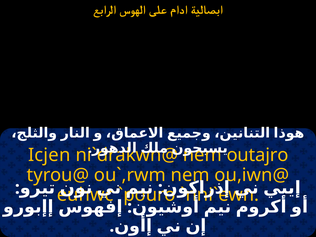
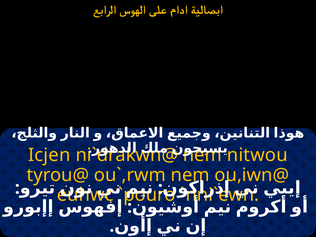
outajro: outajro -> nitwou
